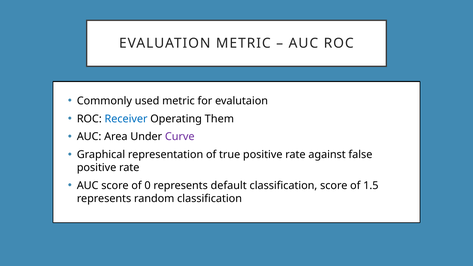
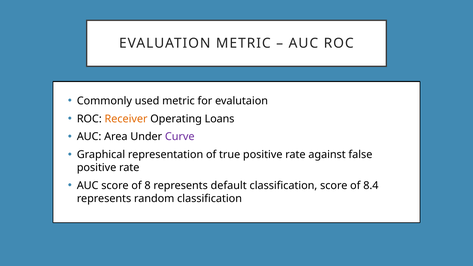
Receiver colour: blue -> orange
Them: Them -> Loans
0: 0 -> 8
1.5: 1.5 -> 8.4
